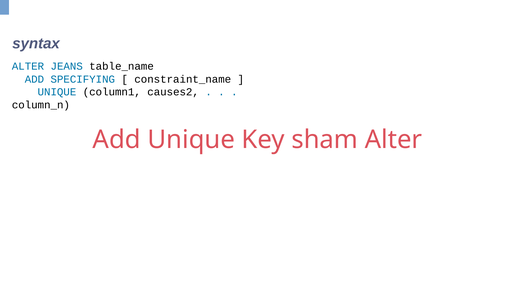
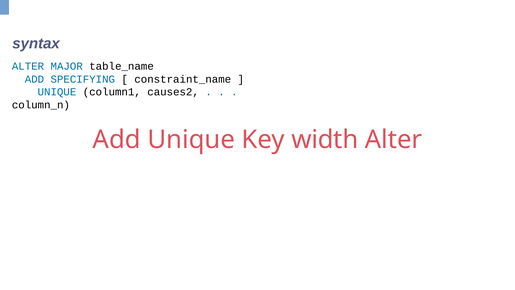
JEANS: JEANS -> MAJOR
sham: sham -> width
